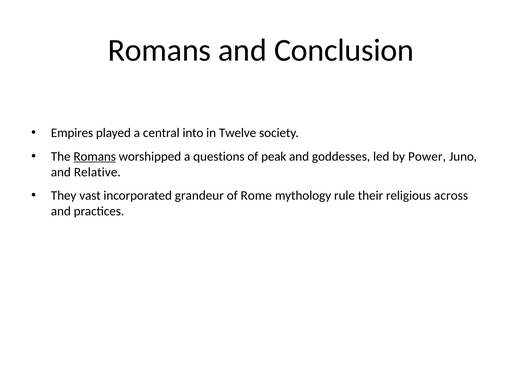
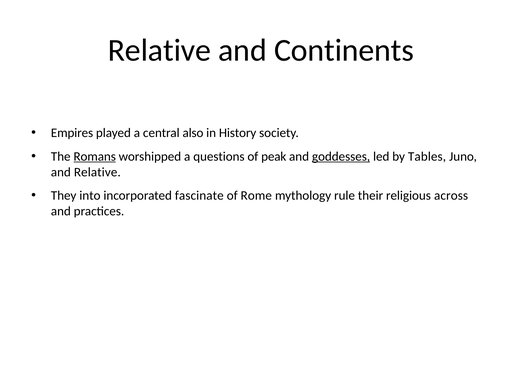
Romans at (159, 51): Romans -> Relative
Conclusion: Conclusion -> Continents
into: into -> also
Twelve: Twelve -> History
goddesses underline: none -> present
Power: Power -> Tables
vast: vast -> into
grandeur: grandeur -> fascinate
